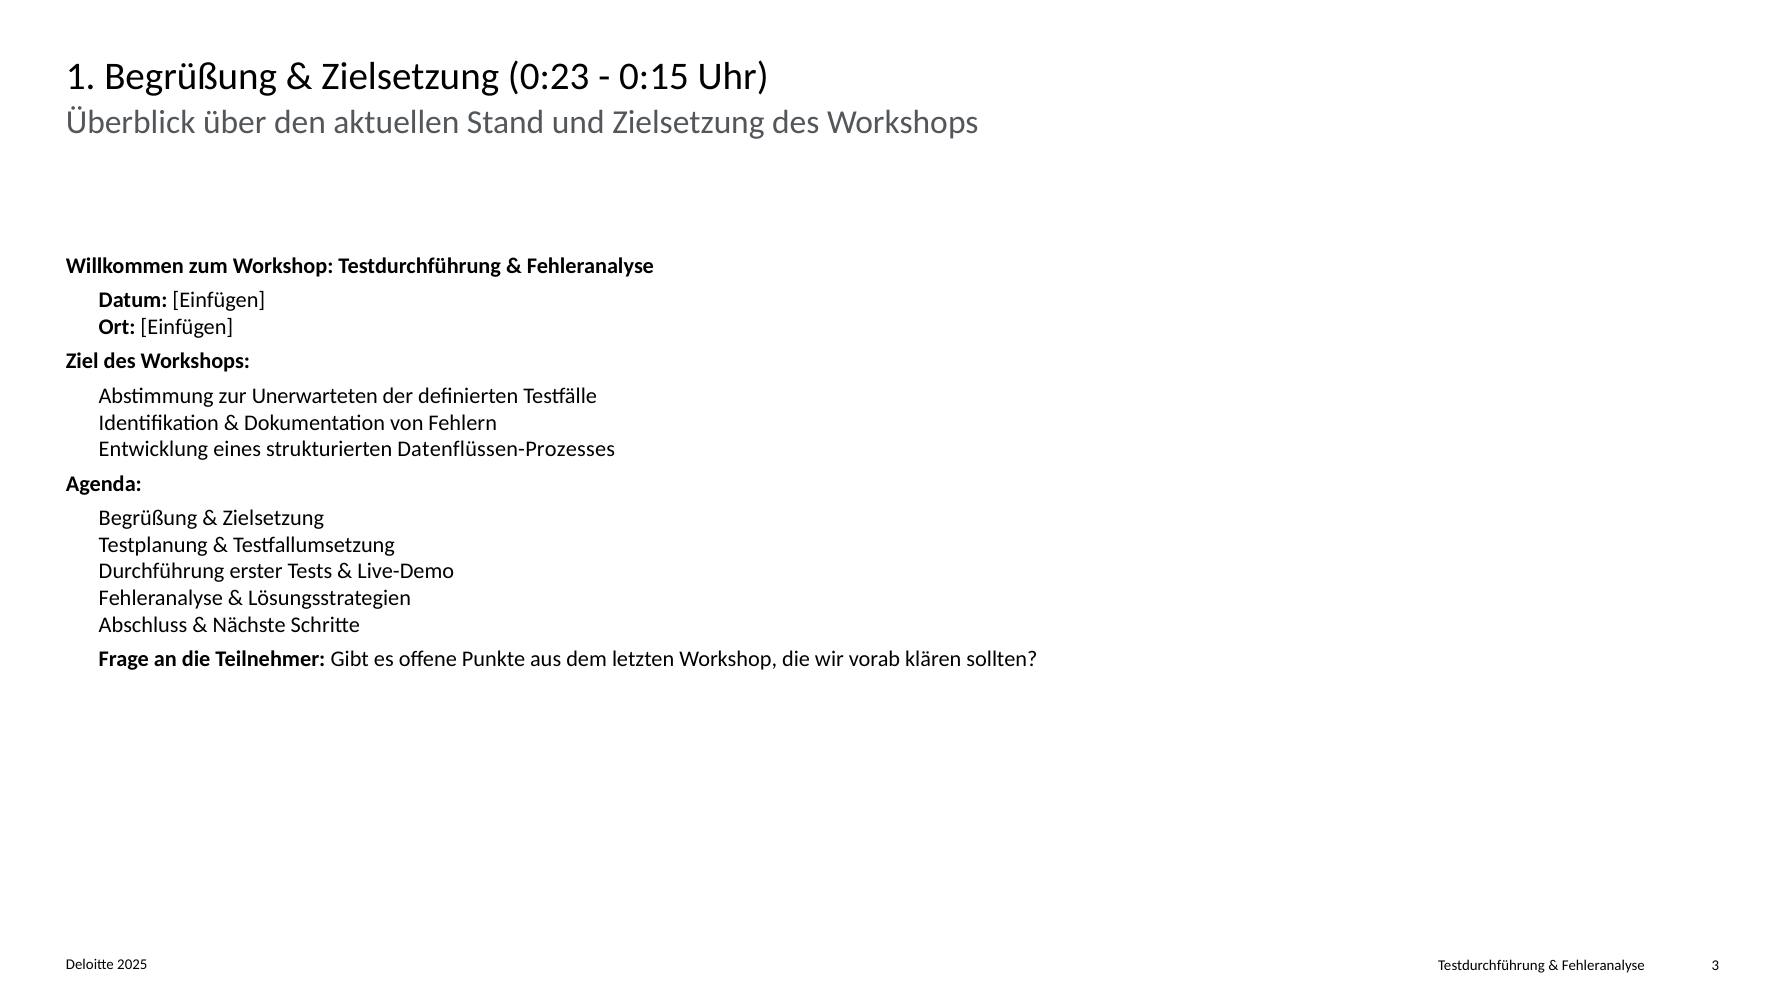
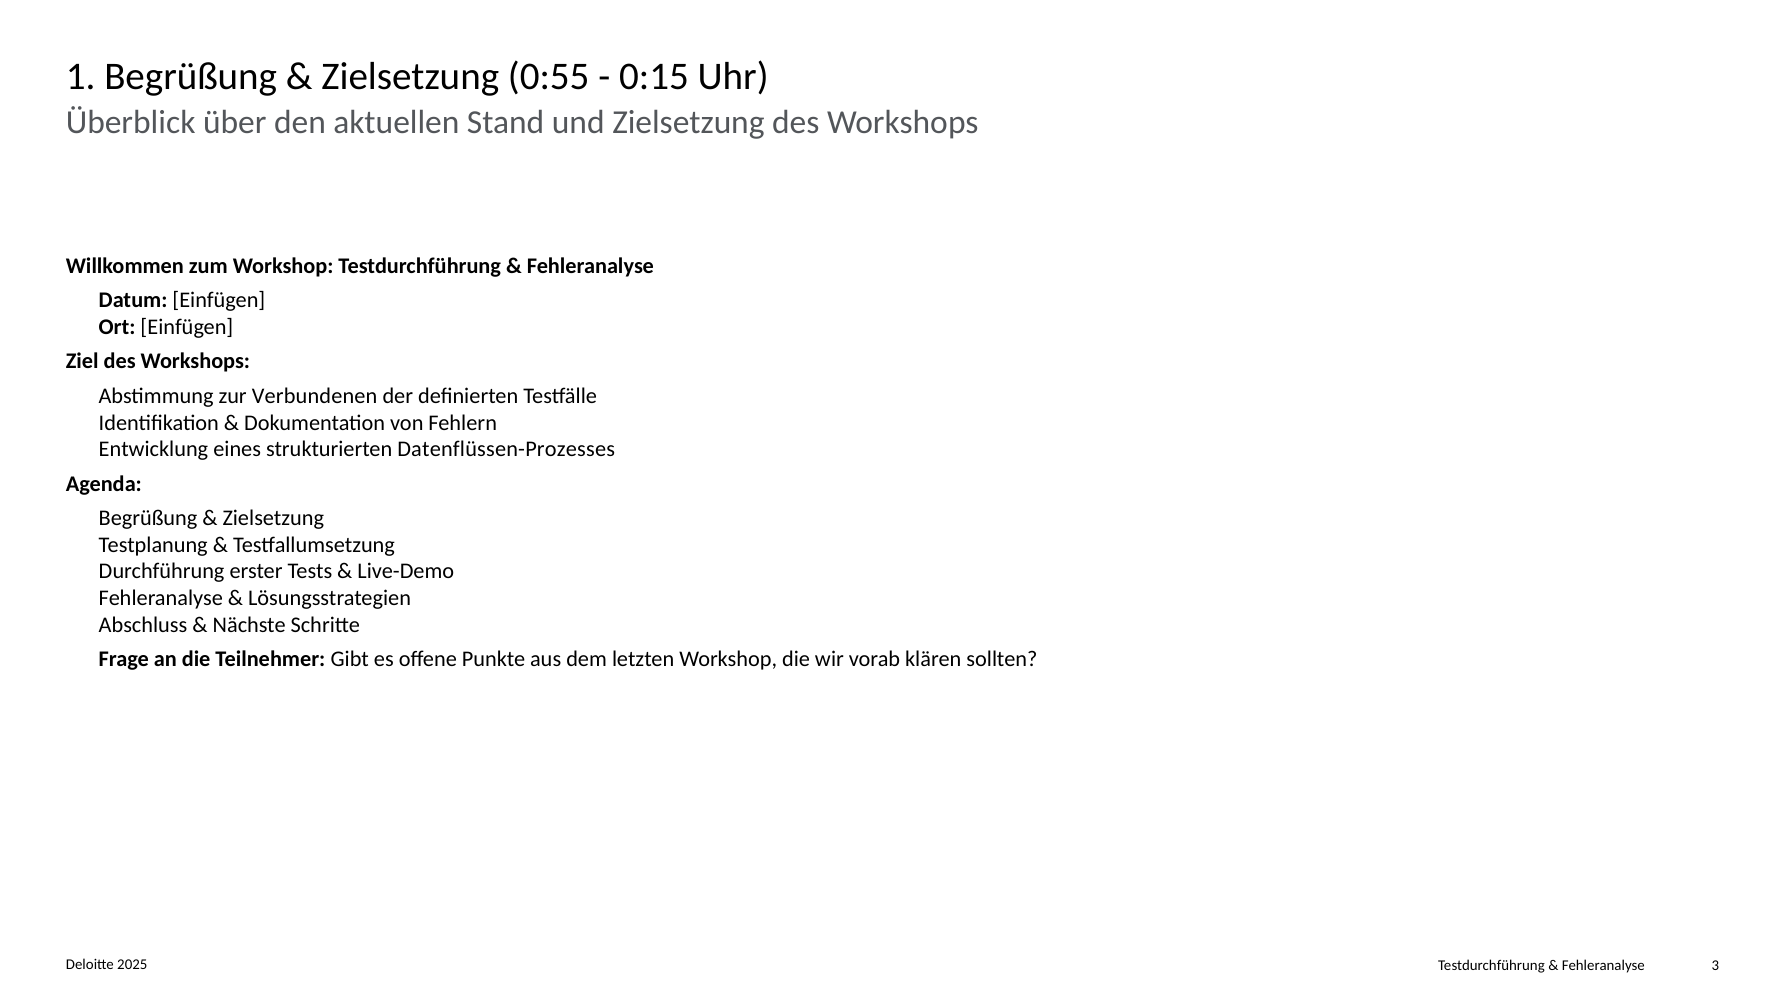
0:23: 0:23 -> 0:55
Unerwarteten: Unerwarteten -> Verbundenen
